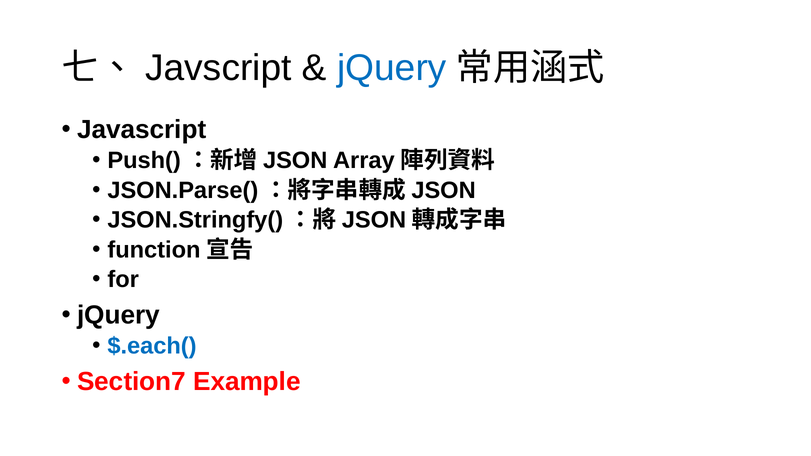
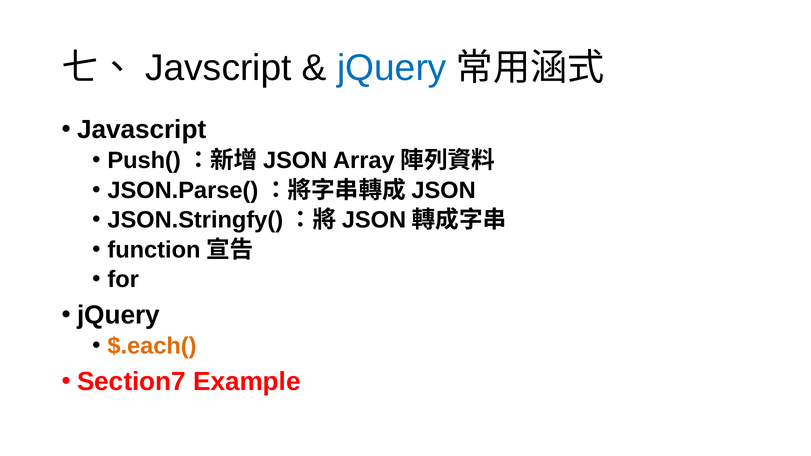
$.each( colour: blue -> orange
